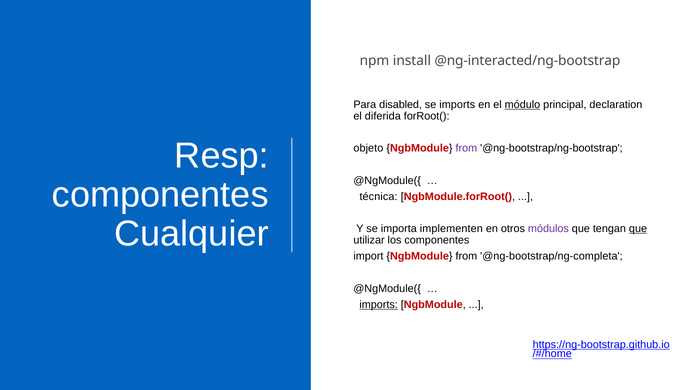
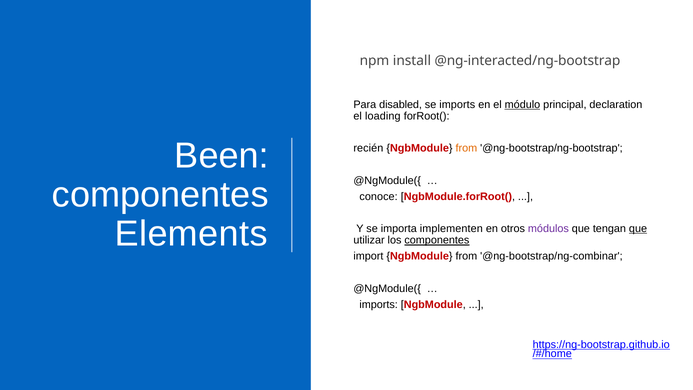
diferida: diferida -> loading
Resp: Resp -> Been
objeto: objeto -> recién
from at (466, 148) colour: purple -> orange
técnica: técnica -> conoce
Cualquier: Cualquier -> Elements
componentes at (437, 240) underline: none -> present
@ng-bootstrap/ng-completa: @ng-bootstrap/ng-completa -> @ng-bootstrap/ng-combinar
imports at (379, 304) underline: present -> none
